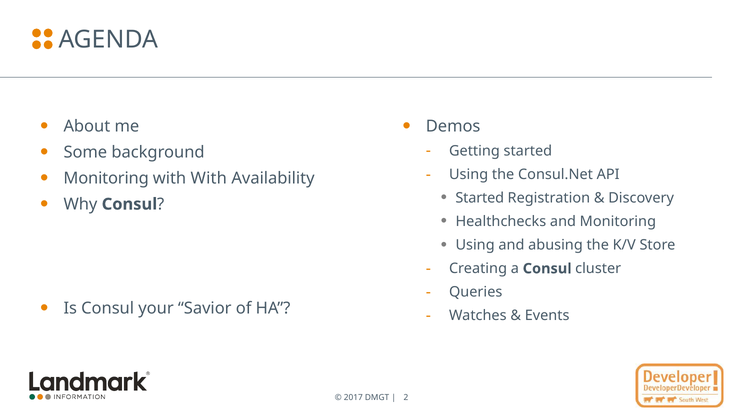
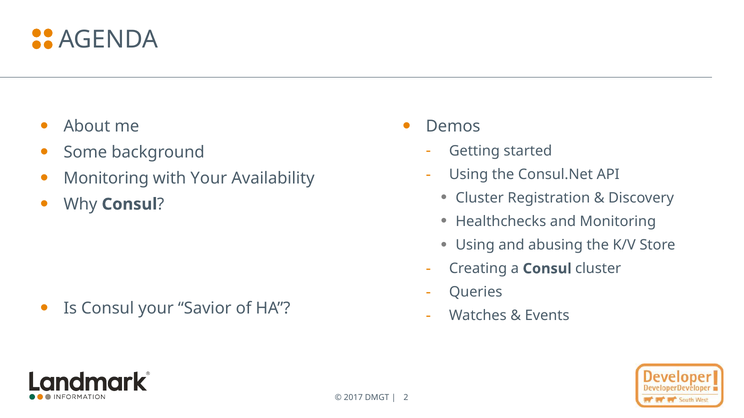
with With: With -> Your
Started at (480, 198): Started -> Cluster
